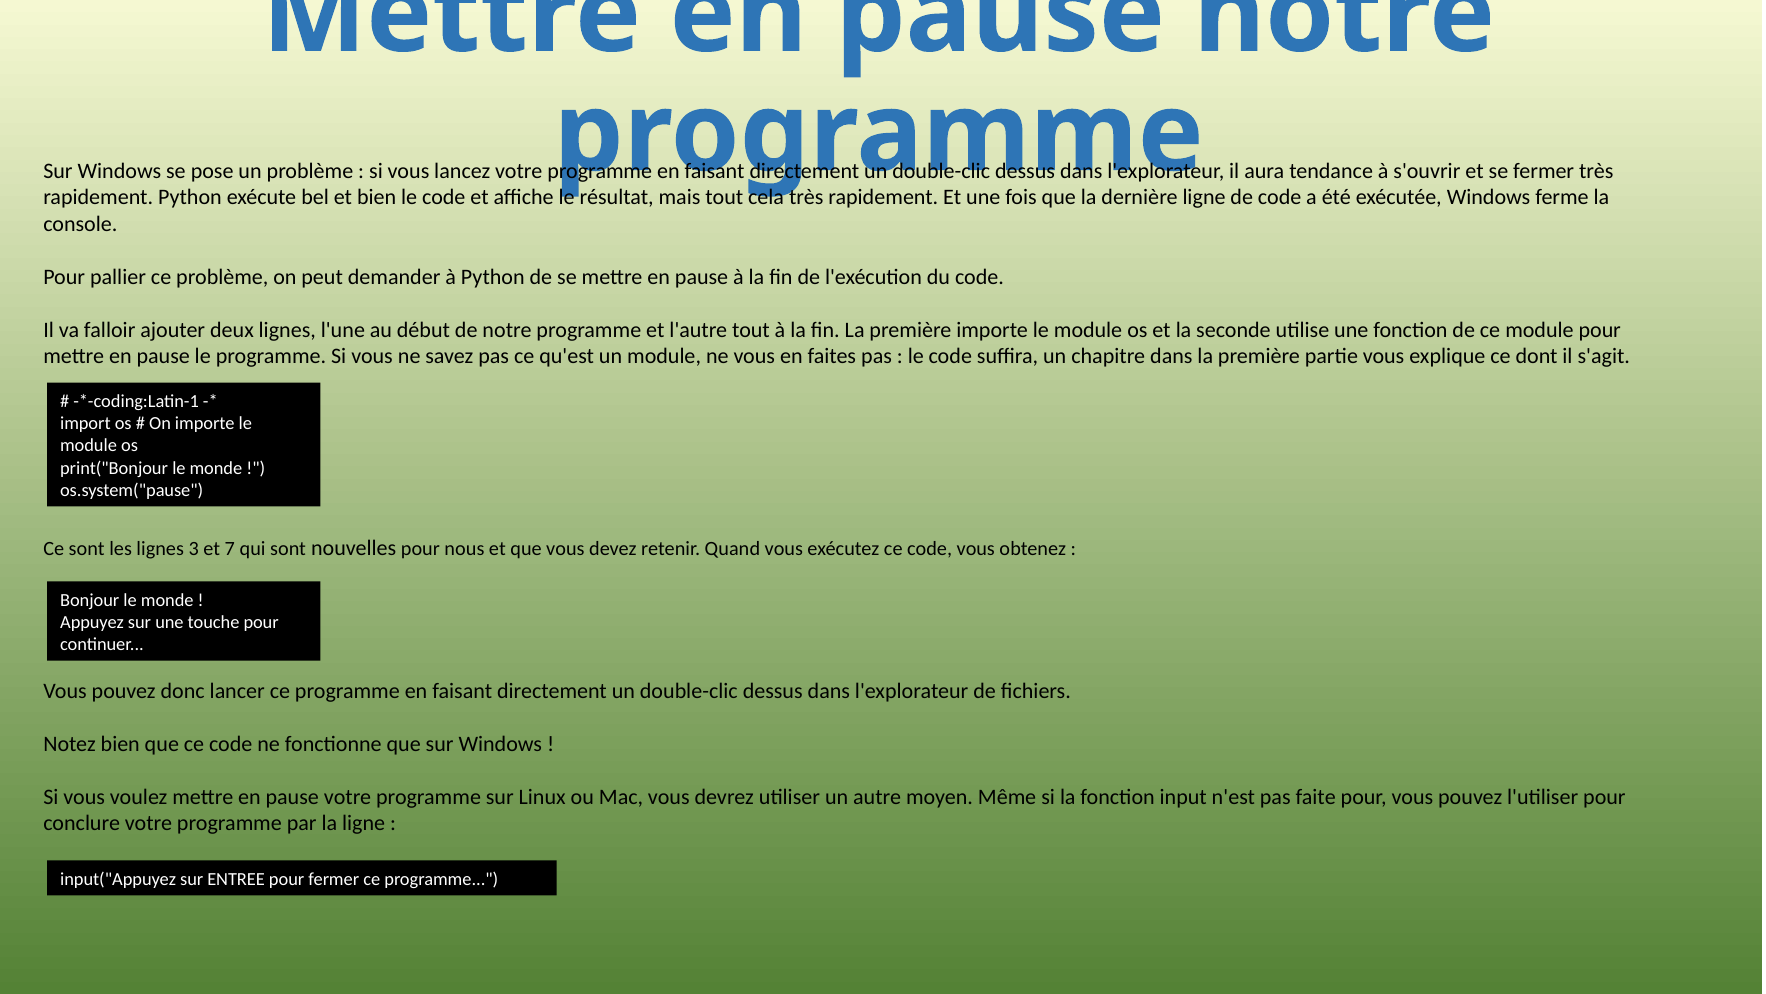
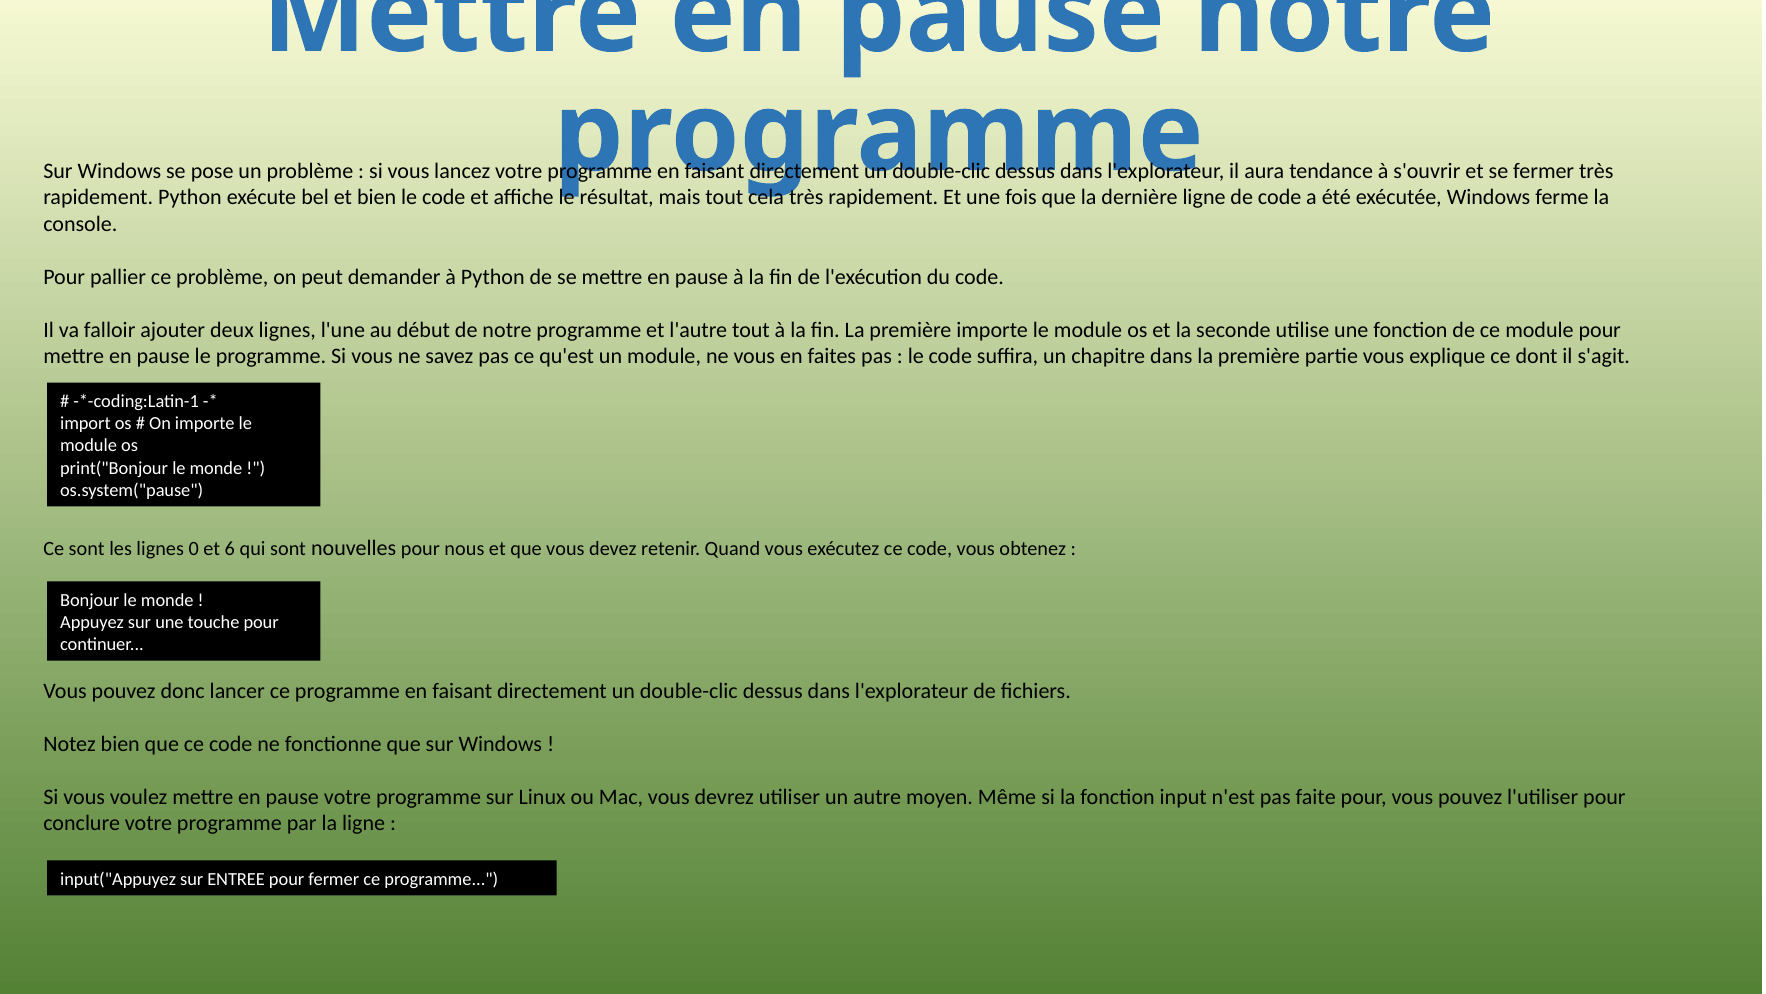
3: 3 -> 0
7: 7 -> 6
